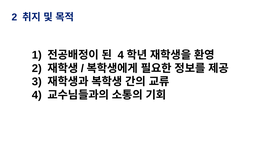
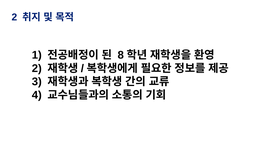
4 at (121, 55): 4 -> 8
